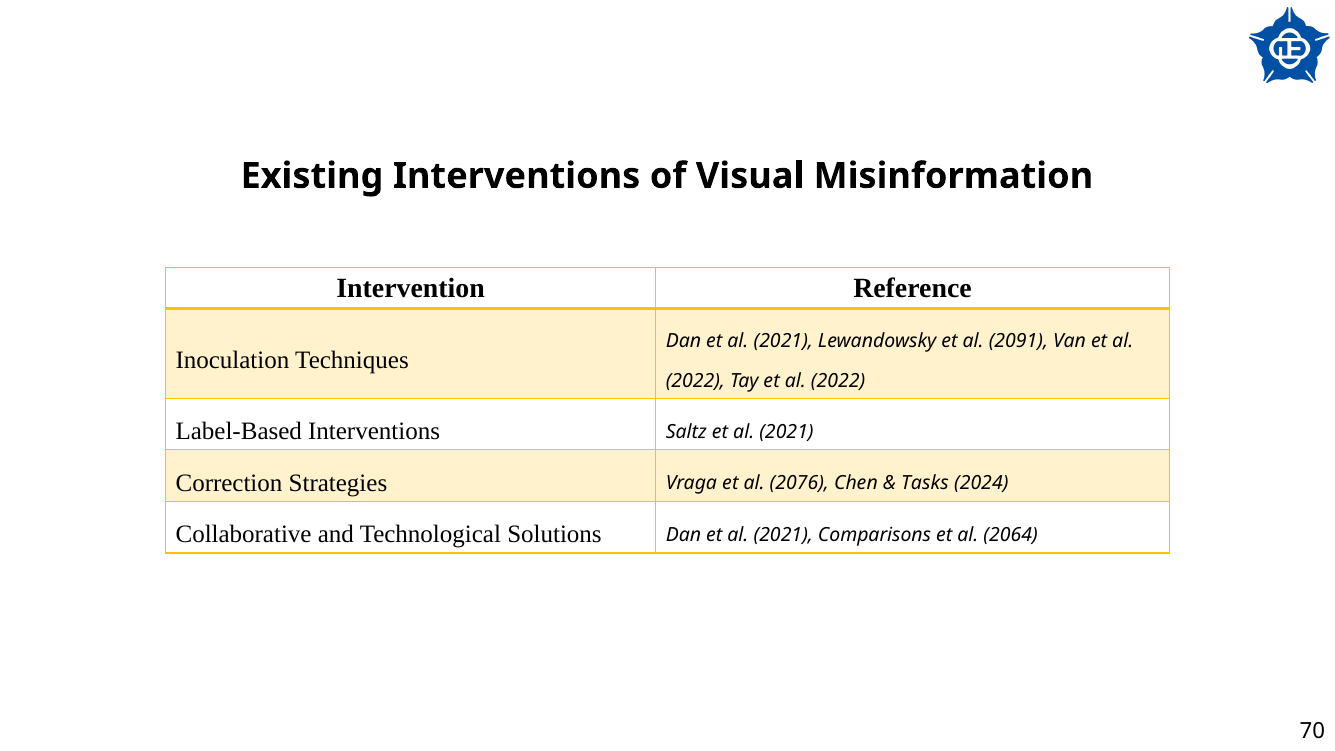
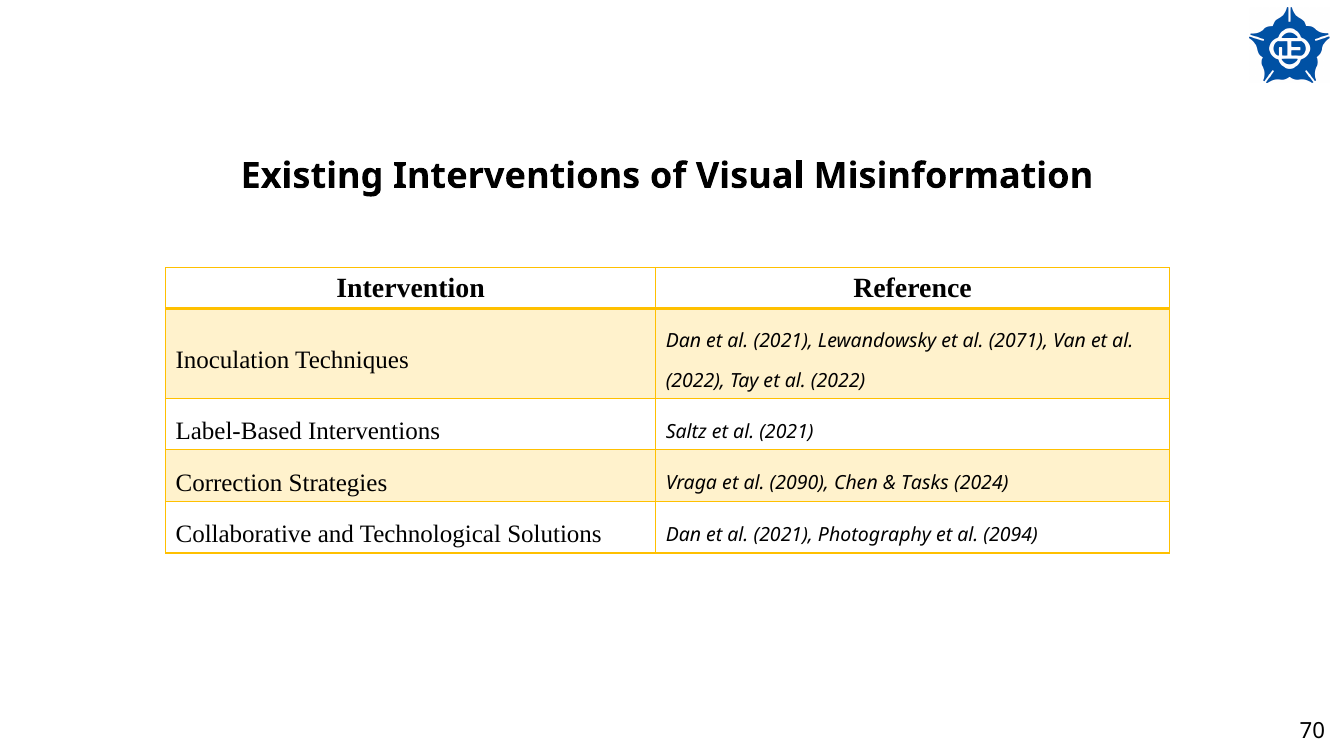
2091: 2091 -> 2071
2076: 2076 -> 2090
Comparisons: Comparisons -> Photography
2064: 2064 -> 2094
